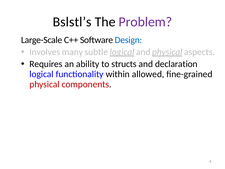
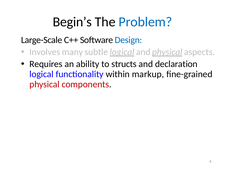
Bslstl’s: Bslstl’s -> Begin’s
Problem colour: purple -> blue
allowed: allowed -> markup
